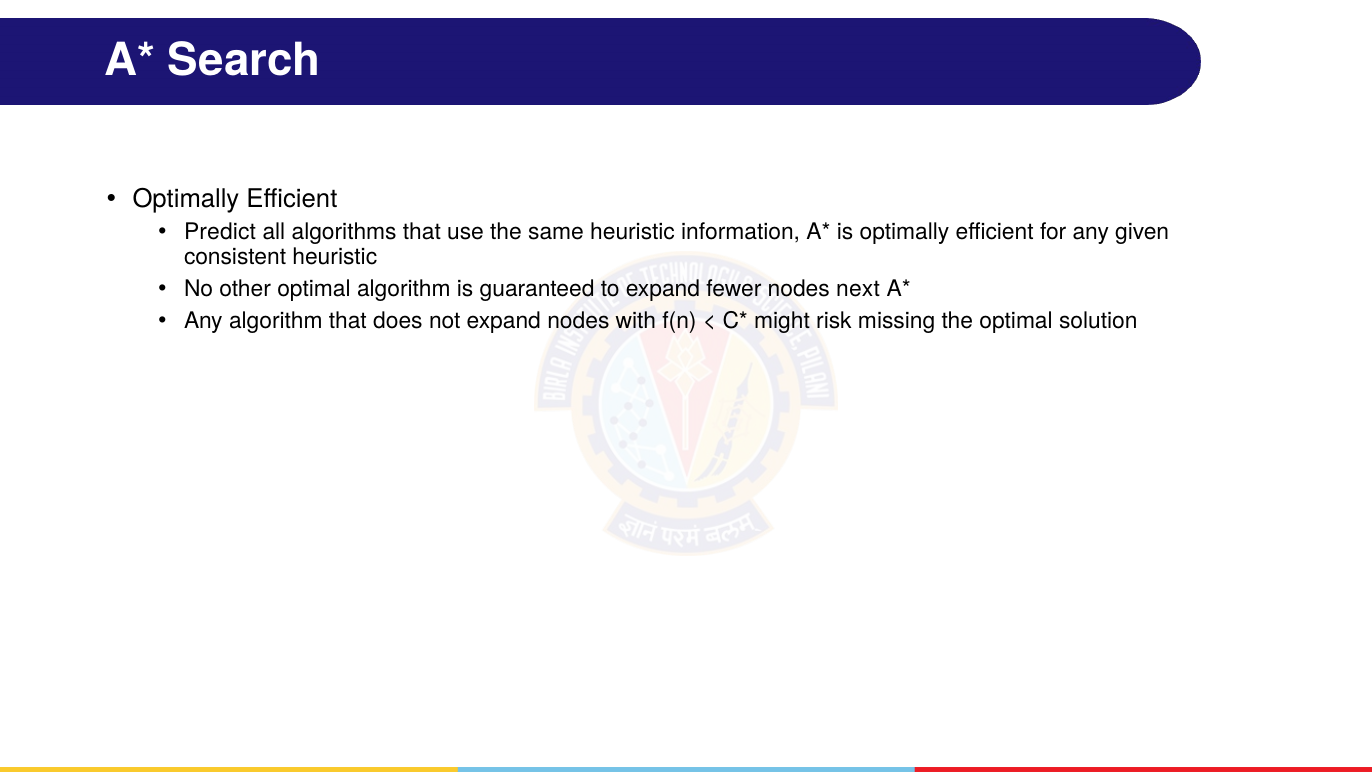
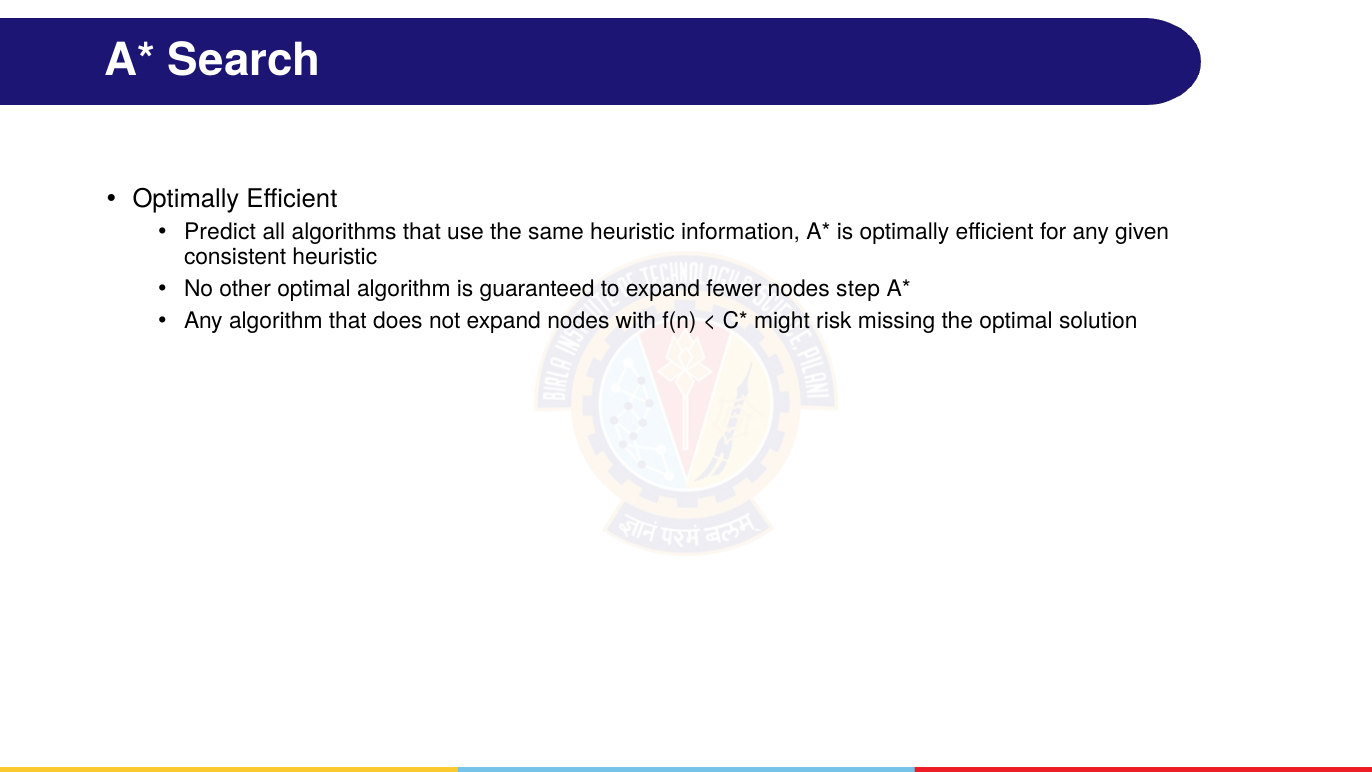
next: next -> step
